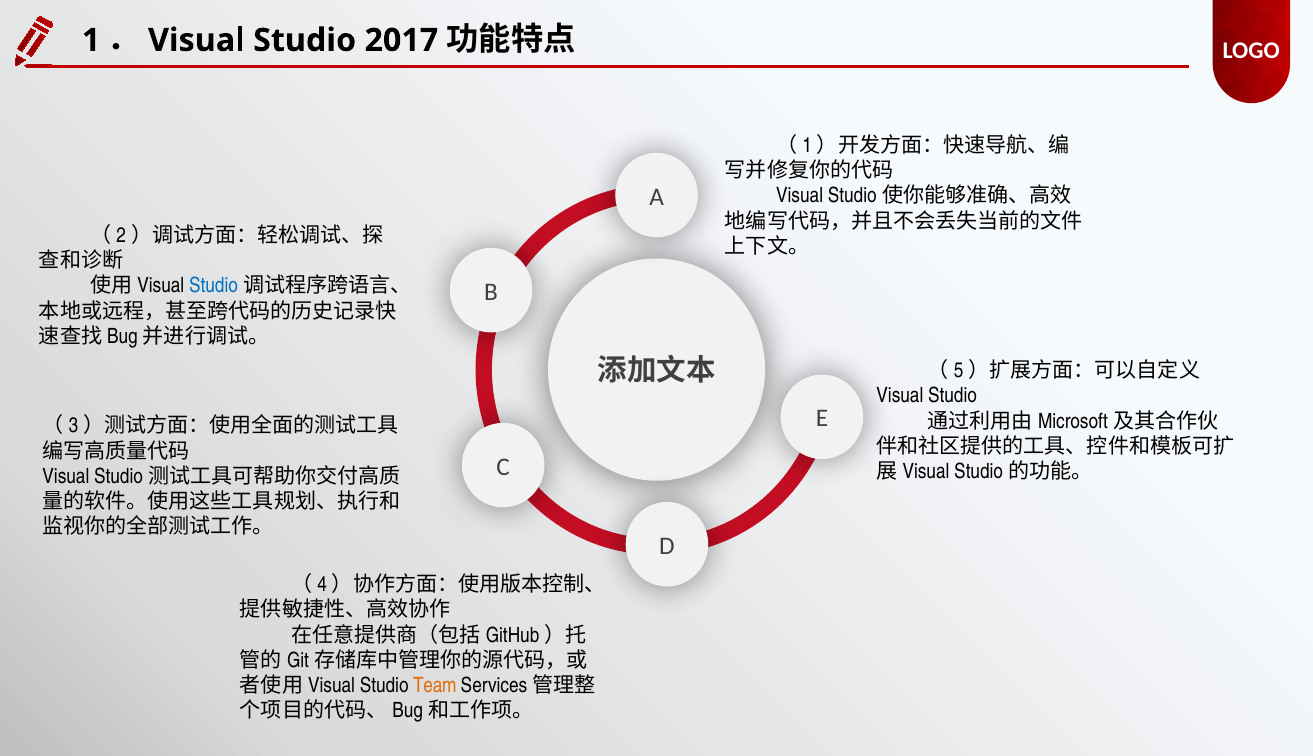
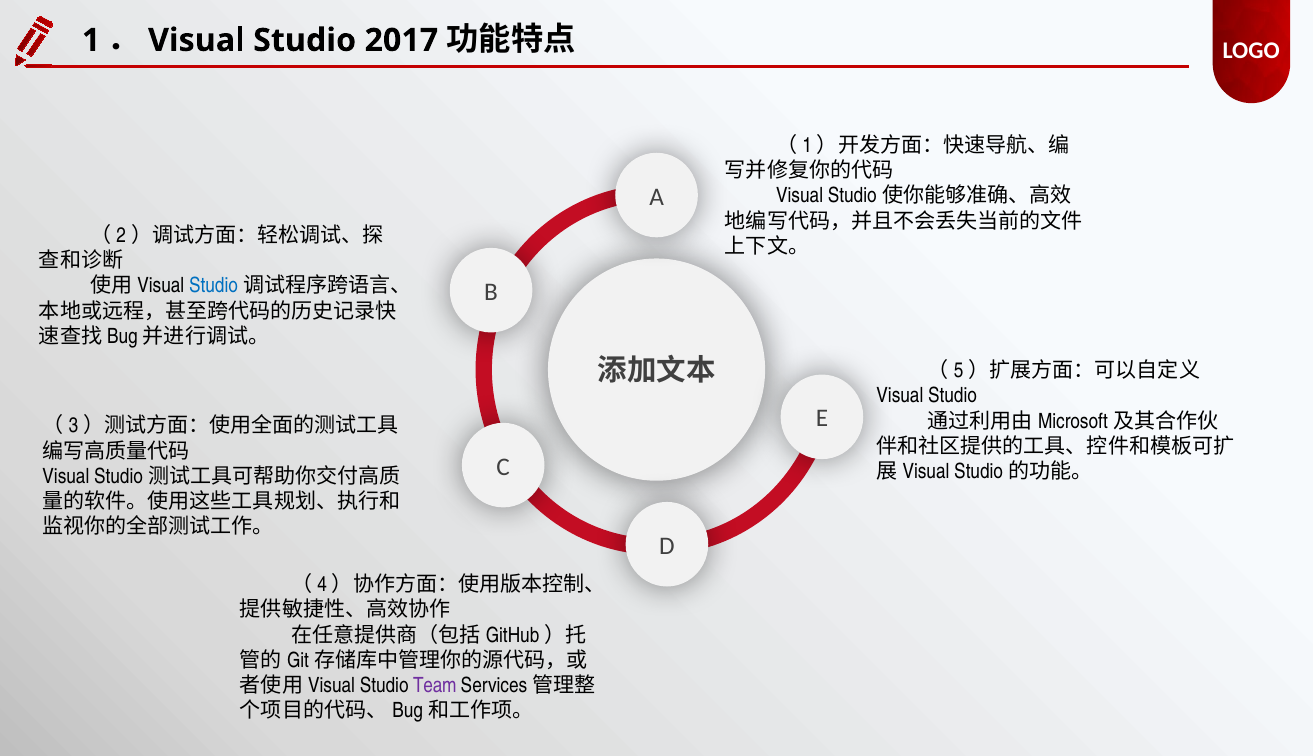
Team colour: orange -> purple
